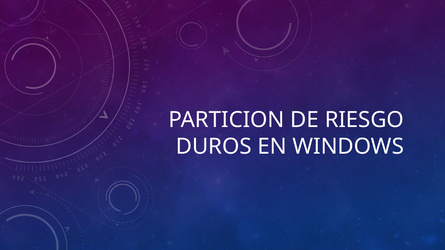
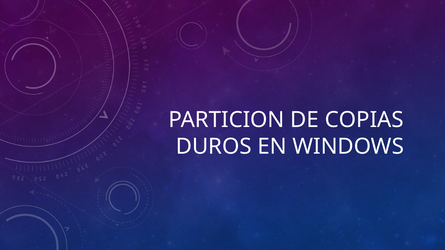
RIESGO: RIESGO -> COPIAS
